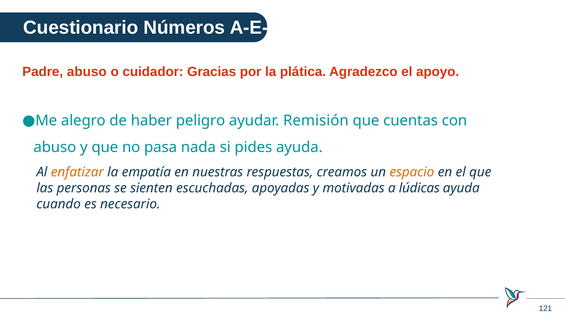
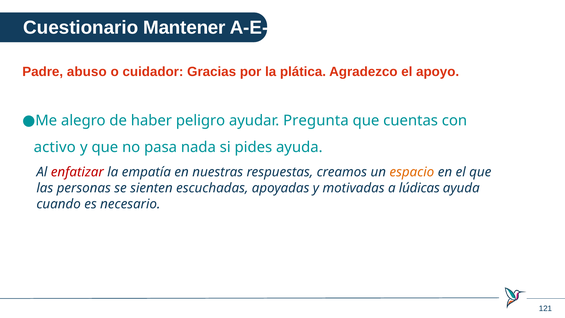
Números: Números -> Mantener
Remisión: Remisión -> Pregunta
abuso at (55, 147): abuso -> activo
enfatizar colour: orange -> red
